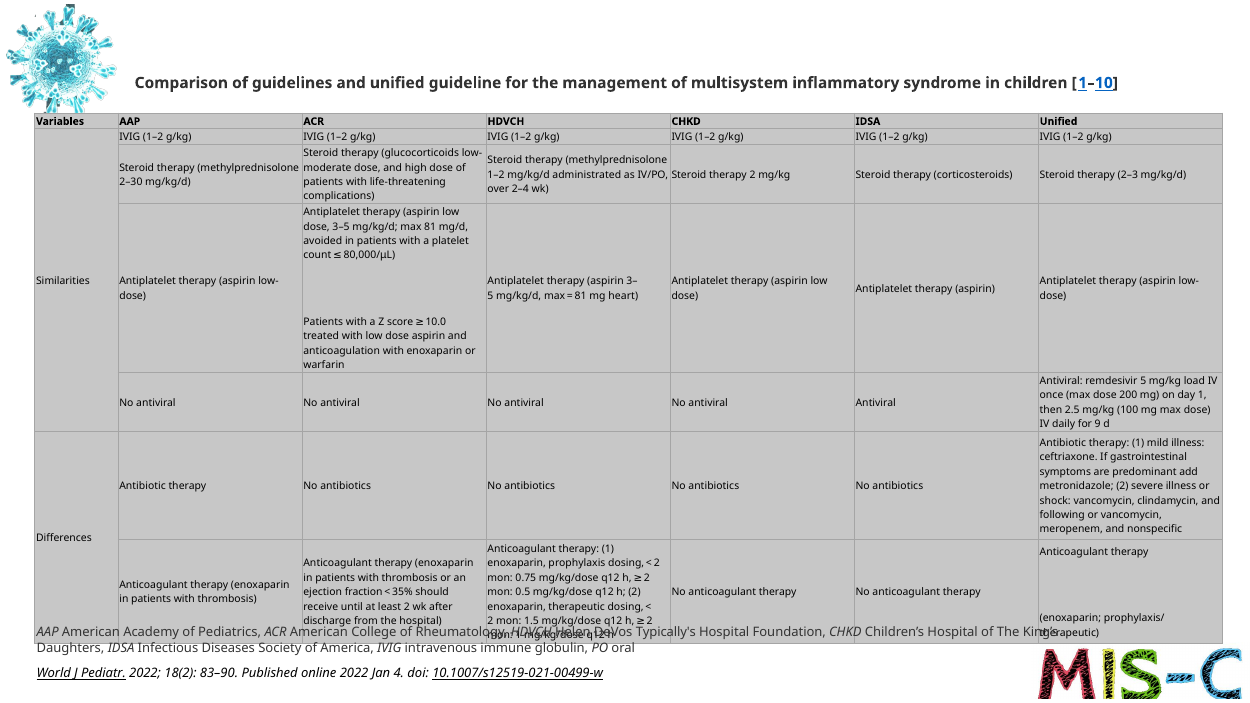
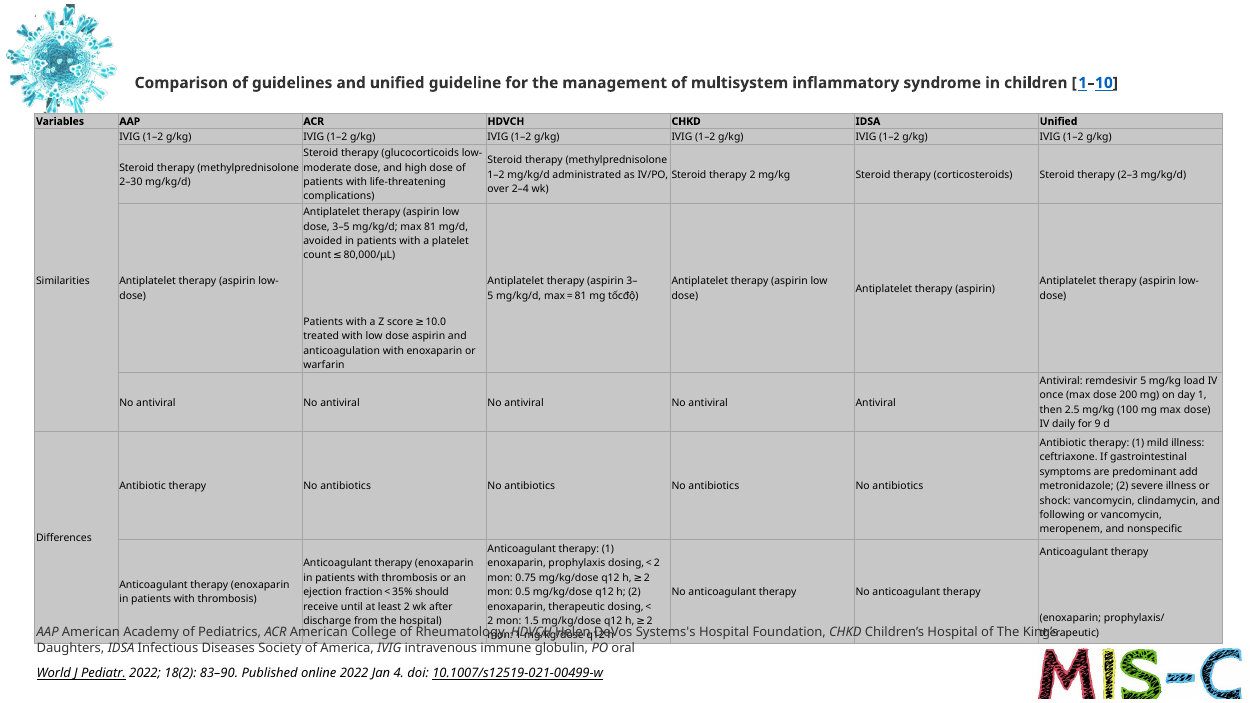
heart: heart -> tốcđộ
Typically's: Typically's -> Systems's
